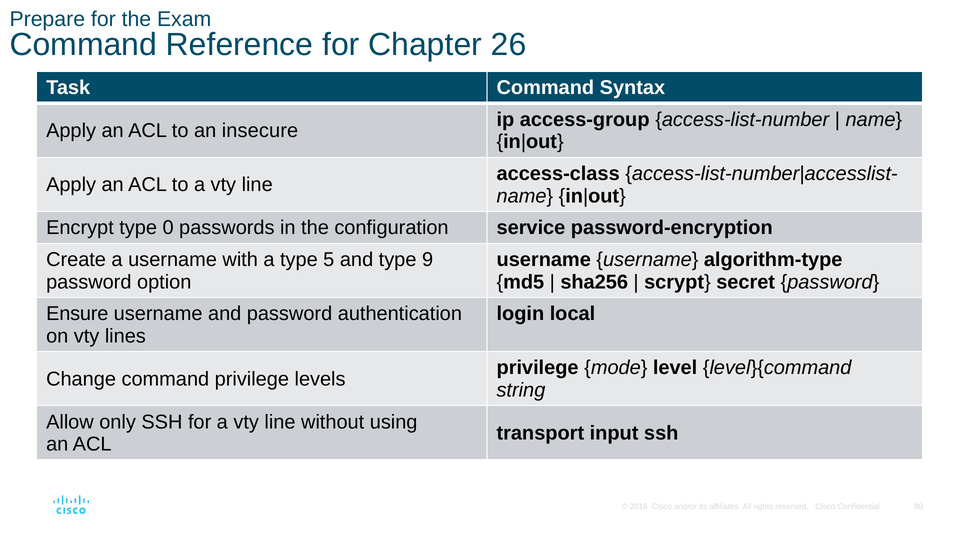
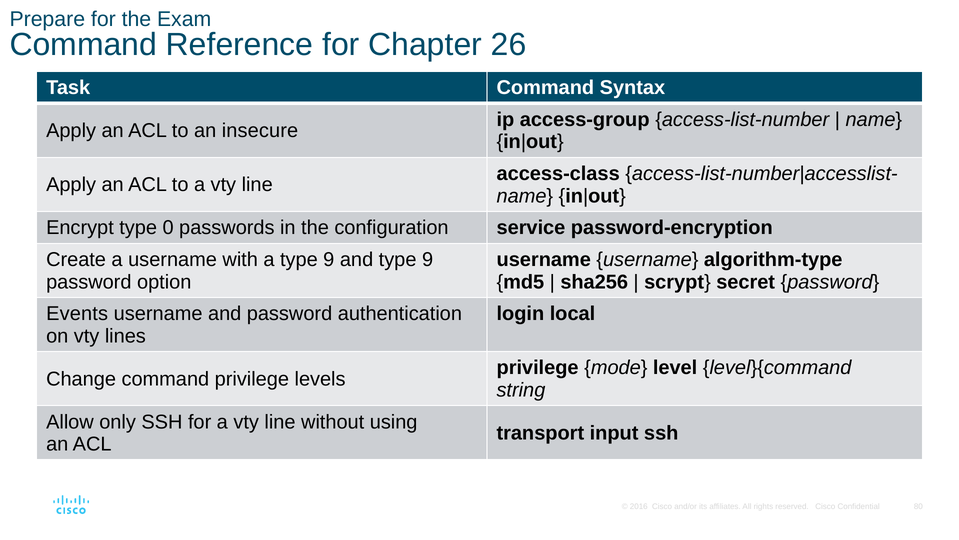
a type 5: 5 -> 9
Ensure: Ensure -> Events
